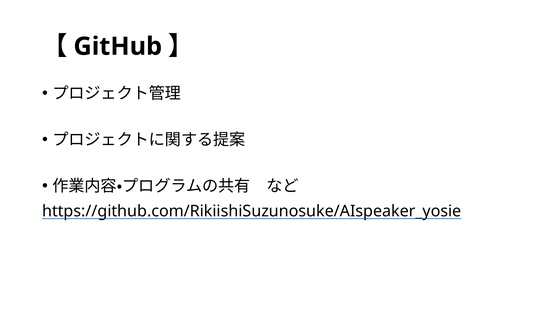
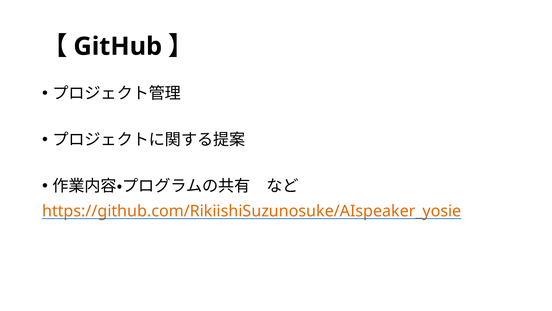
https://github.com/RikiishiSuzunosuke/AIspeaker_yosie colour: black -> orange
